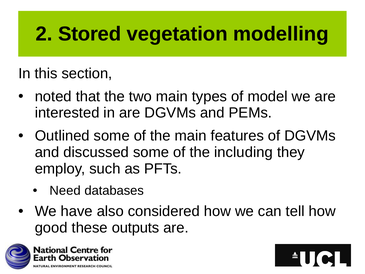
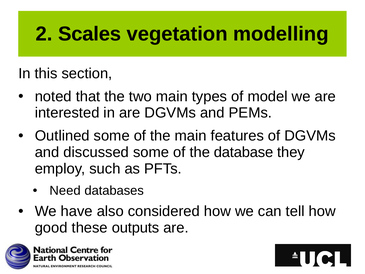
Stored: Stored -> Scales
including: including -> database
